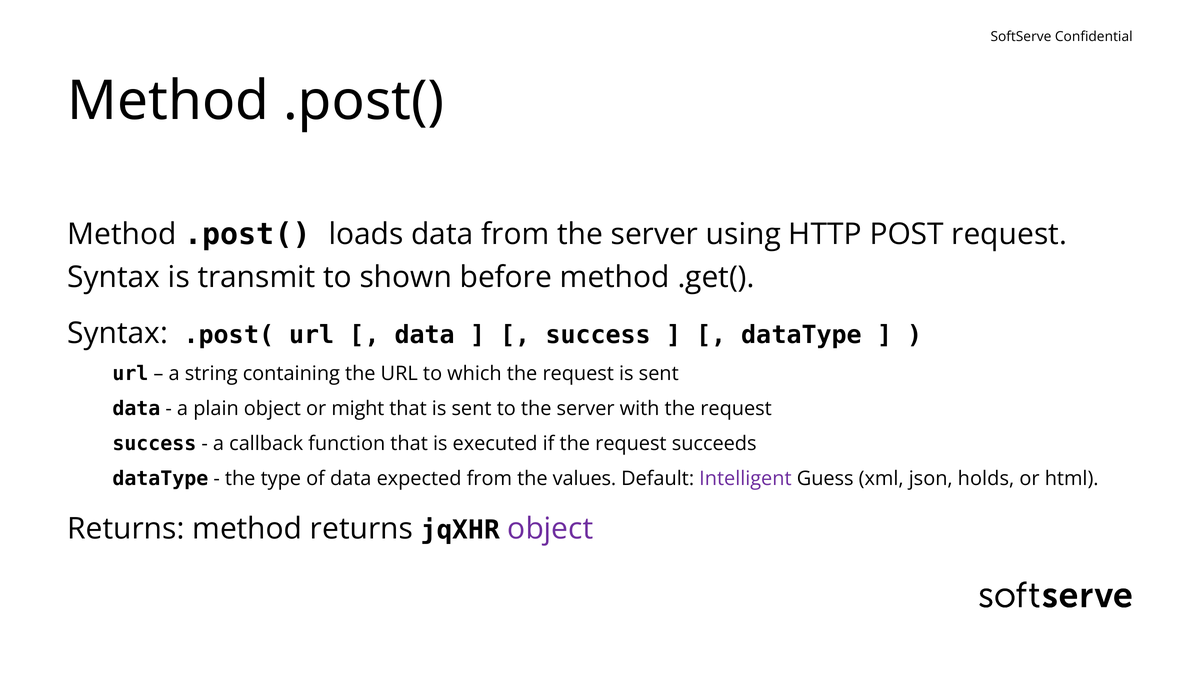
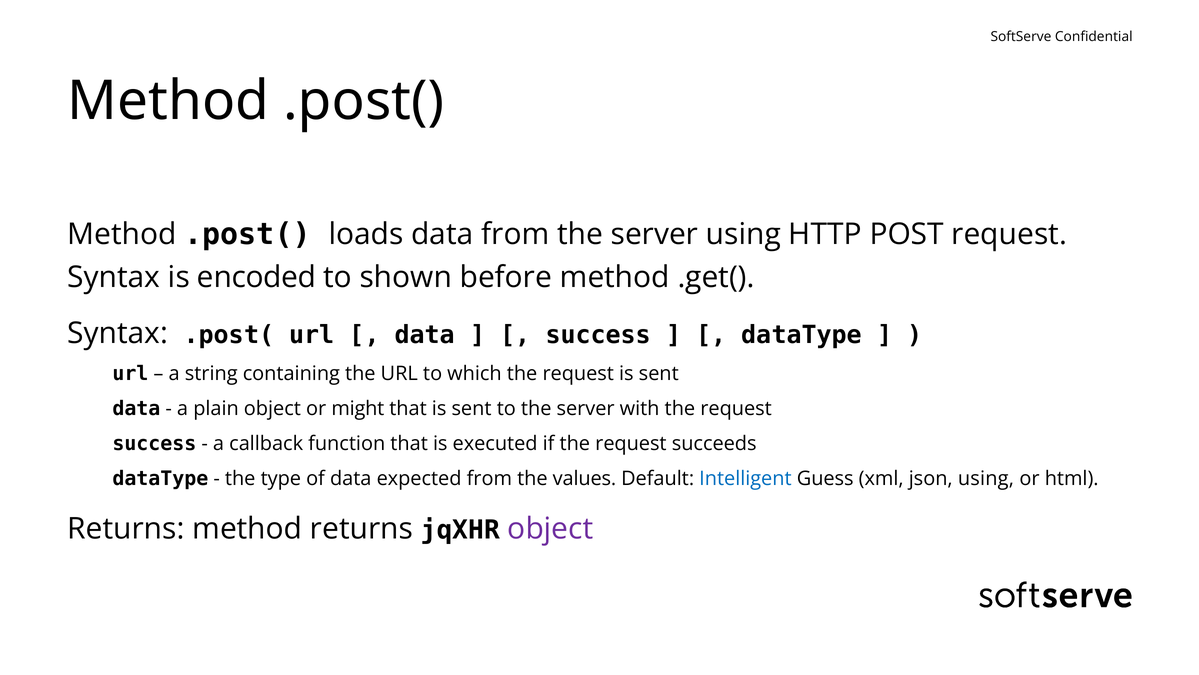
transmit: transmit -> encoded
Intelligent colour: purple -> blue
json holds: holds -> using
